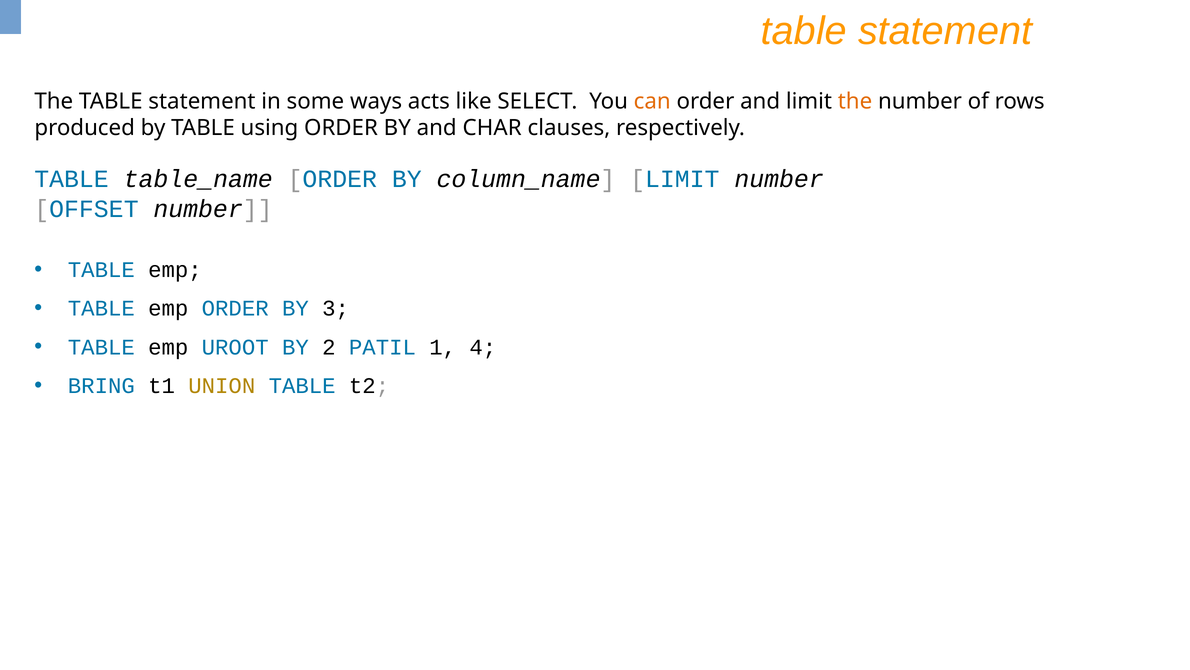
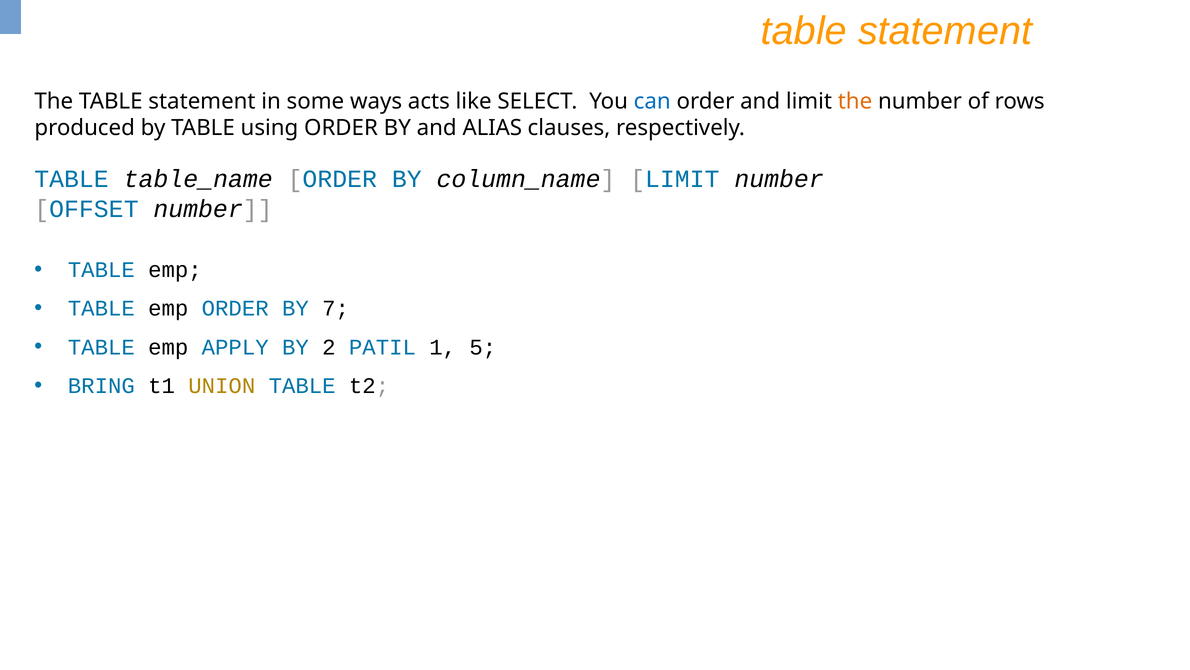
can colour: orange -> blue
CHAR: CHAR -> ALIAS
3: 3 -> 7
UROOT: UROOT -> APPLY
4: 4 -> 5
